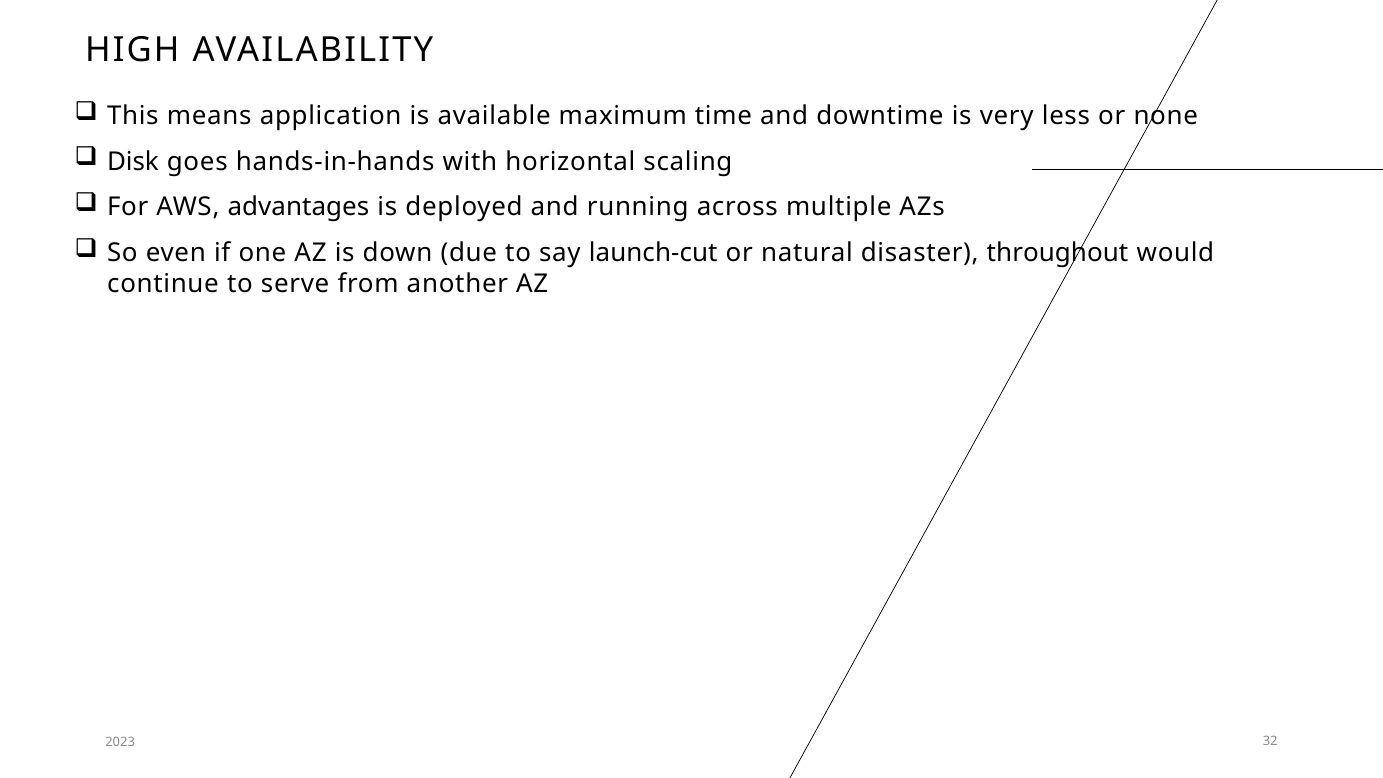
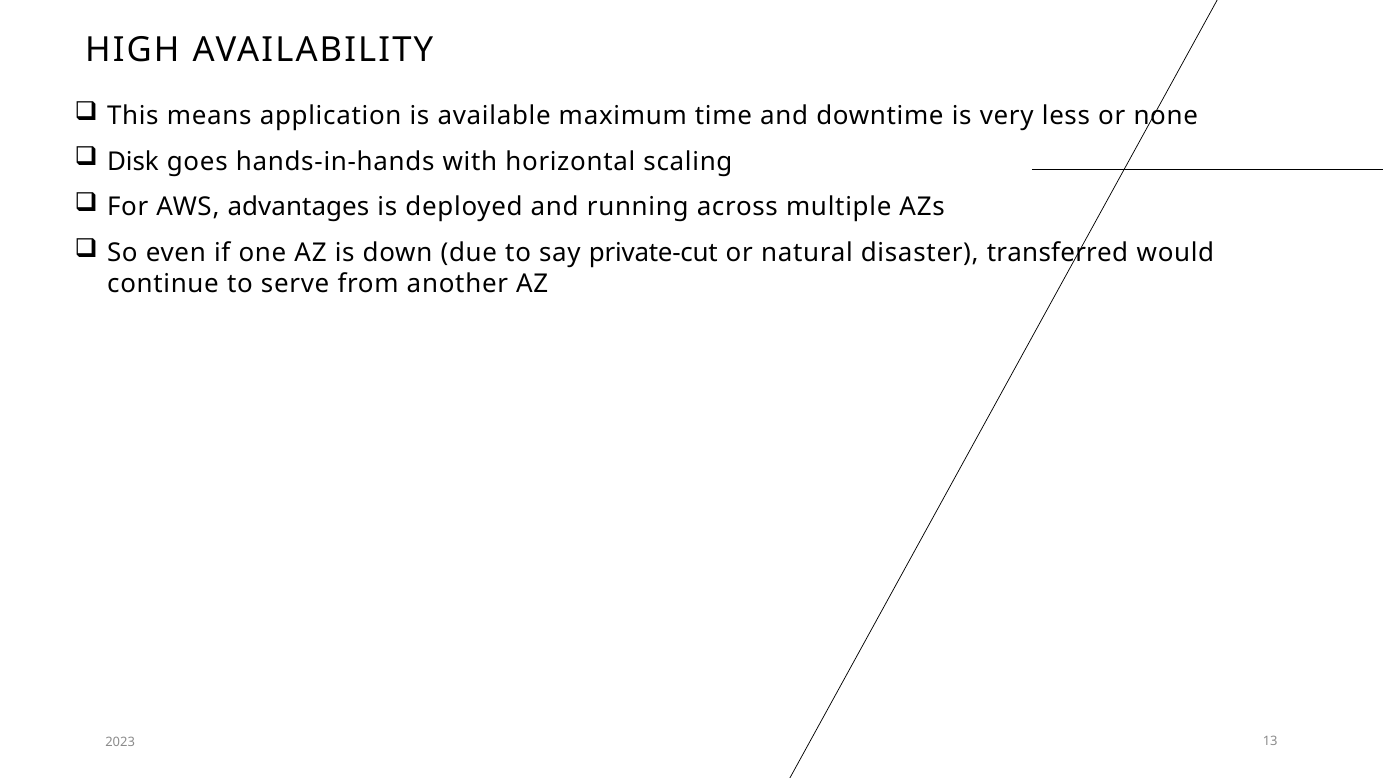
launch-cut: launch-cut -> private-cut
throughout: throughout -> transferred
32: 32 -> 13
